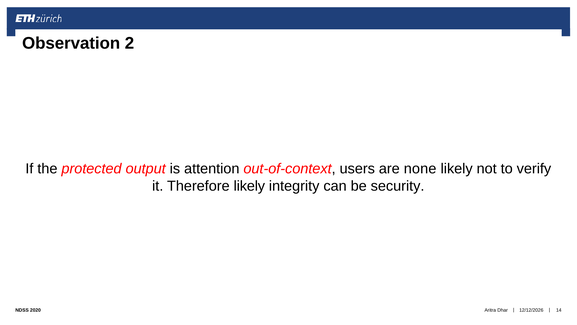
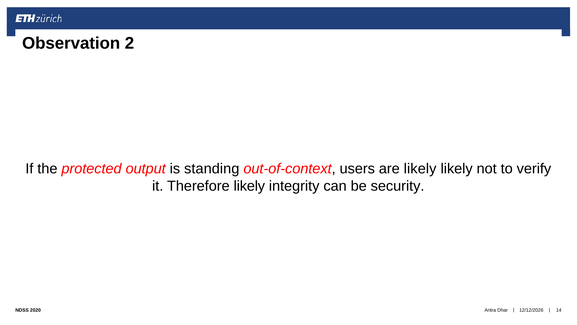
attention: attention -> standing
are none: none -> likely
